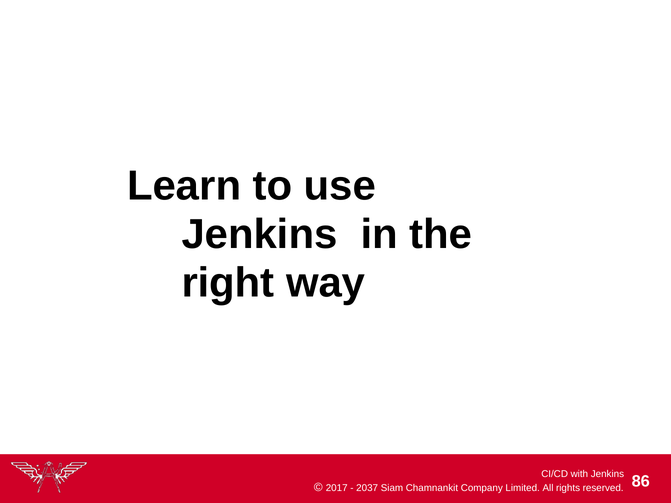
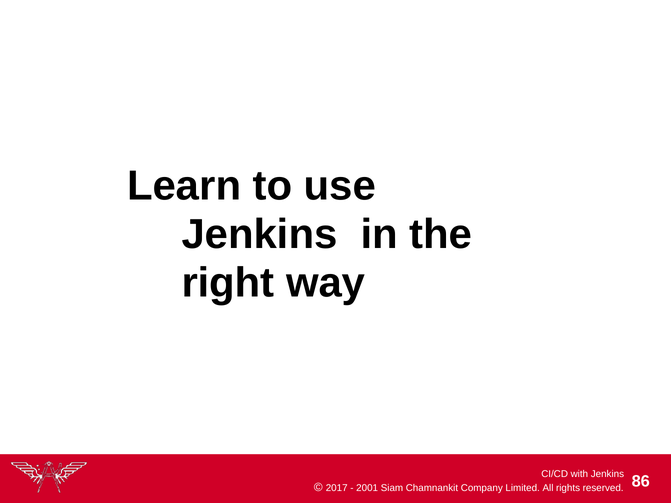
2037: 2037 -> 2001
